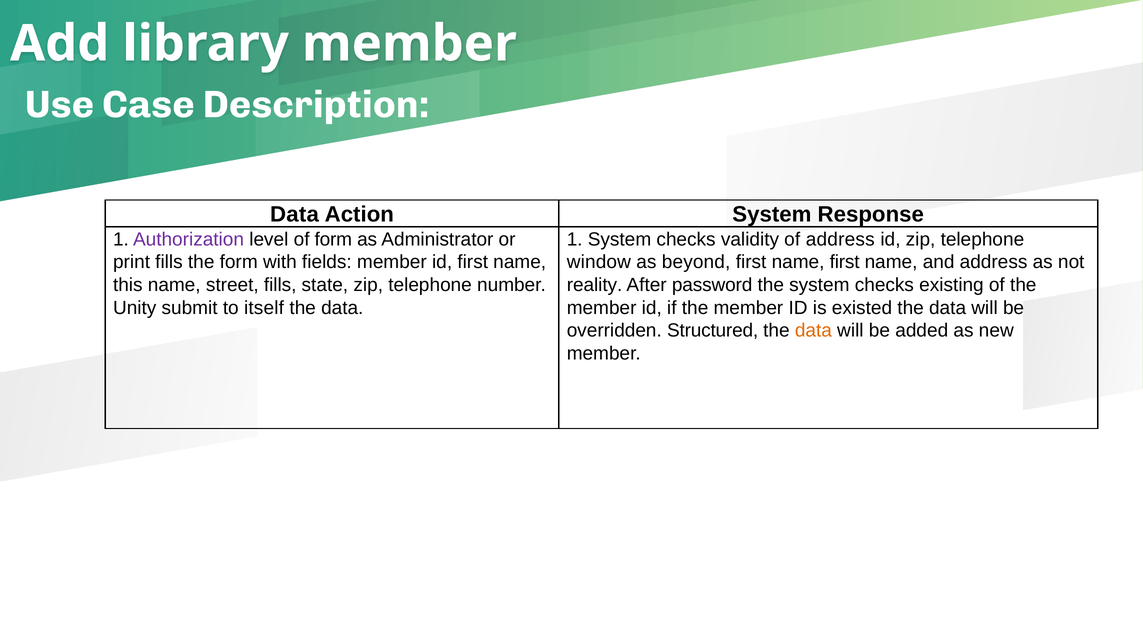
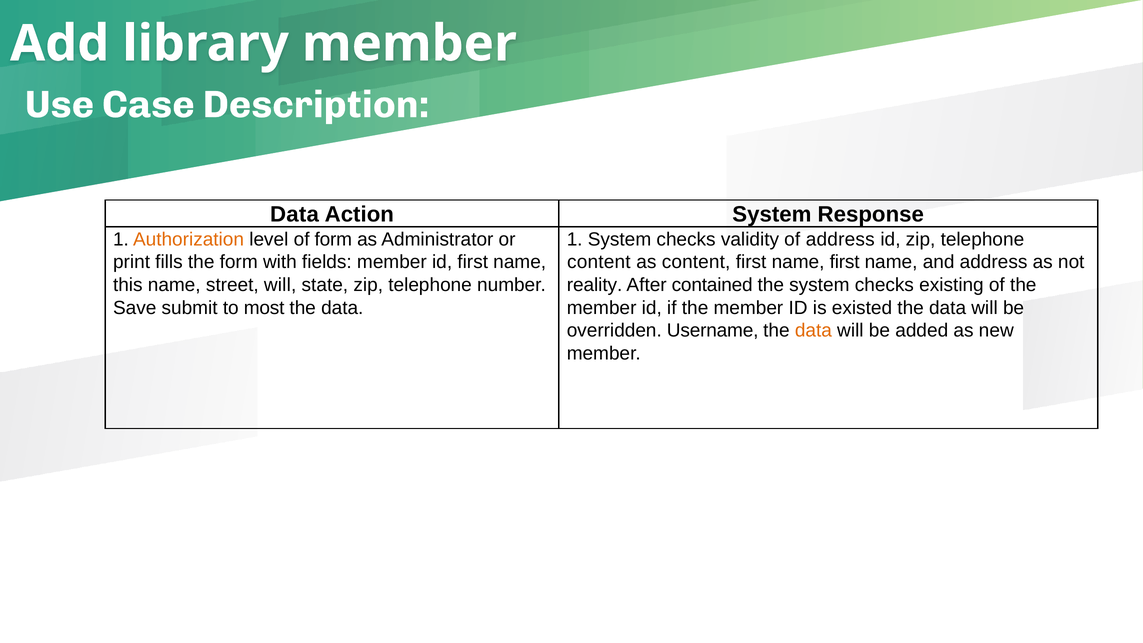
Authorization colour: purple -> orange
window at (599, 262): window -> content
as beyond: beyond -> content
street fills: fills -> will
password: password -> contained
Unity: Unity -> Save
itself: itself -> most
Structured: Structured -> Username
